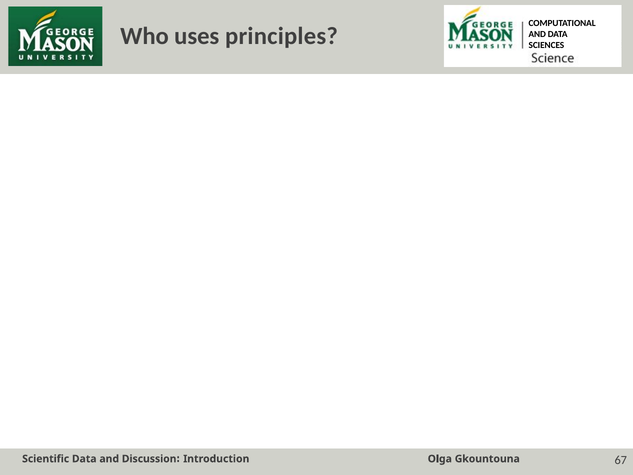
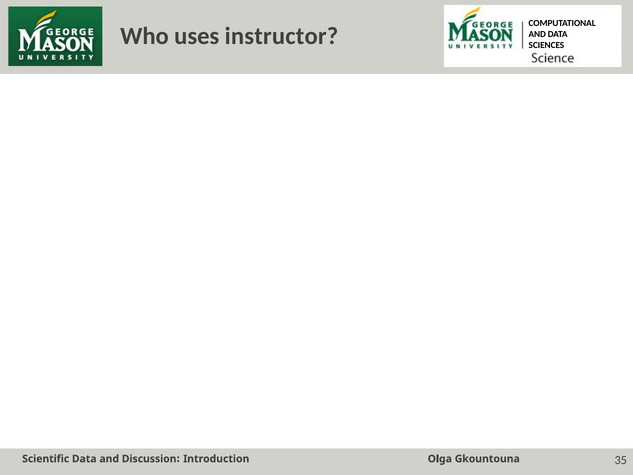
principles: principles -> instructor
67: 67 -> 35
